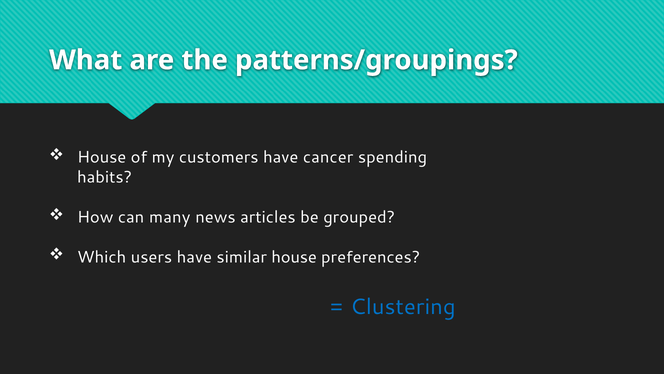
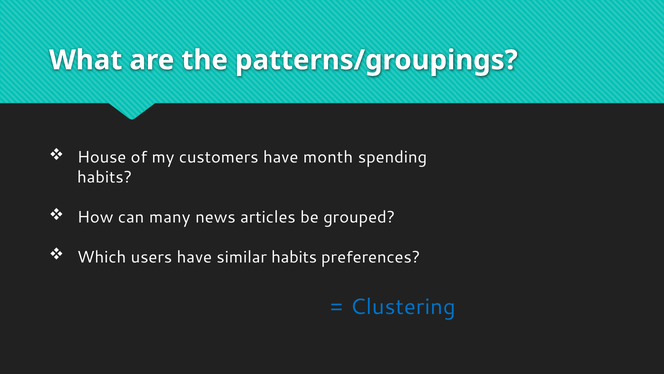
cancer: cancer -> month
similar house: house -> habits
